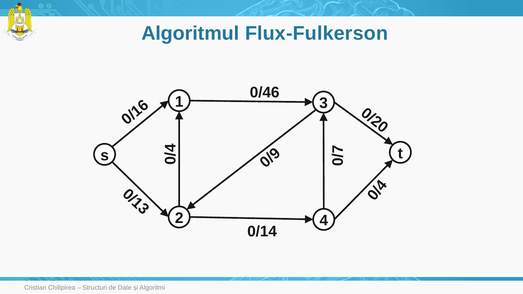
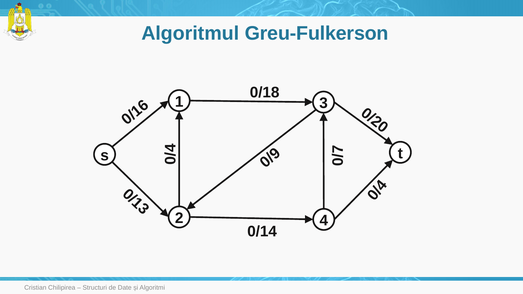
Flux-Fulkerson: Flux-Fulkerson -> Greu-Fulkerson
0/46: 0/46 -> 0/18
